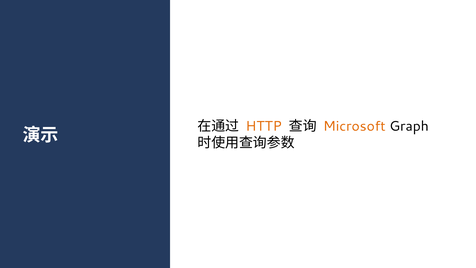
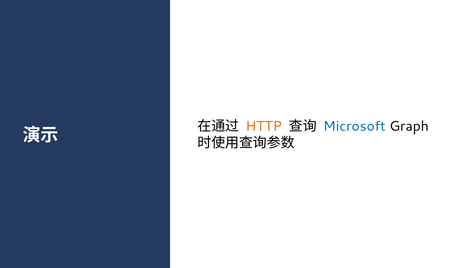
Microsoft colour: orange -> blue
